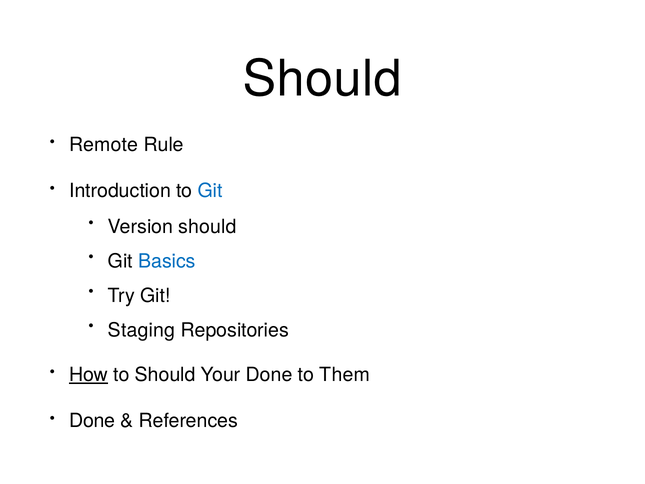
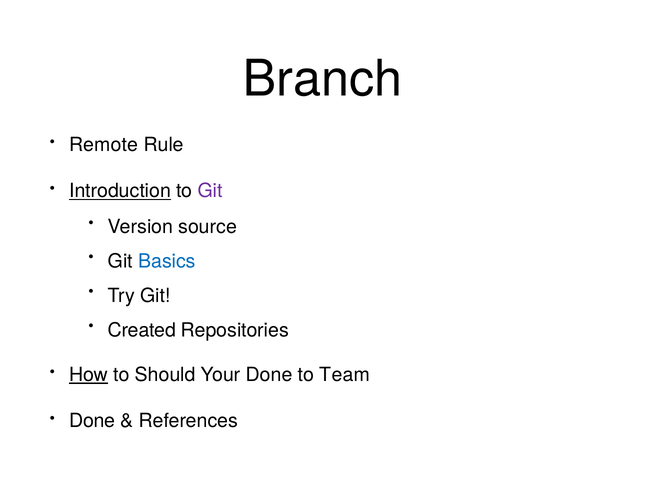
Should at (322, 79): Should -> Branch
Introduction underline: none -> present
Git at (210, 191) colour: blue -> purple
Version should: should -> source
Staging: Staging -> Created
Them: Them -> Team
